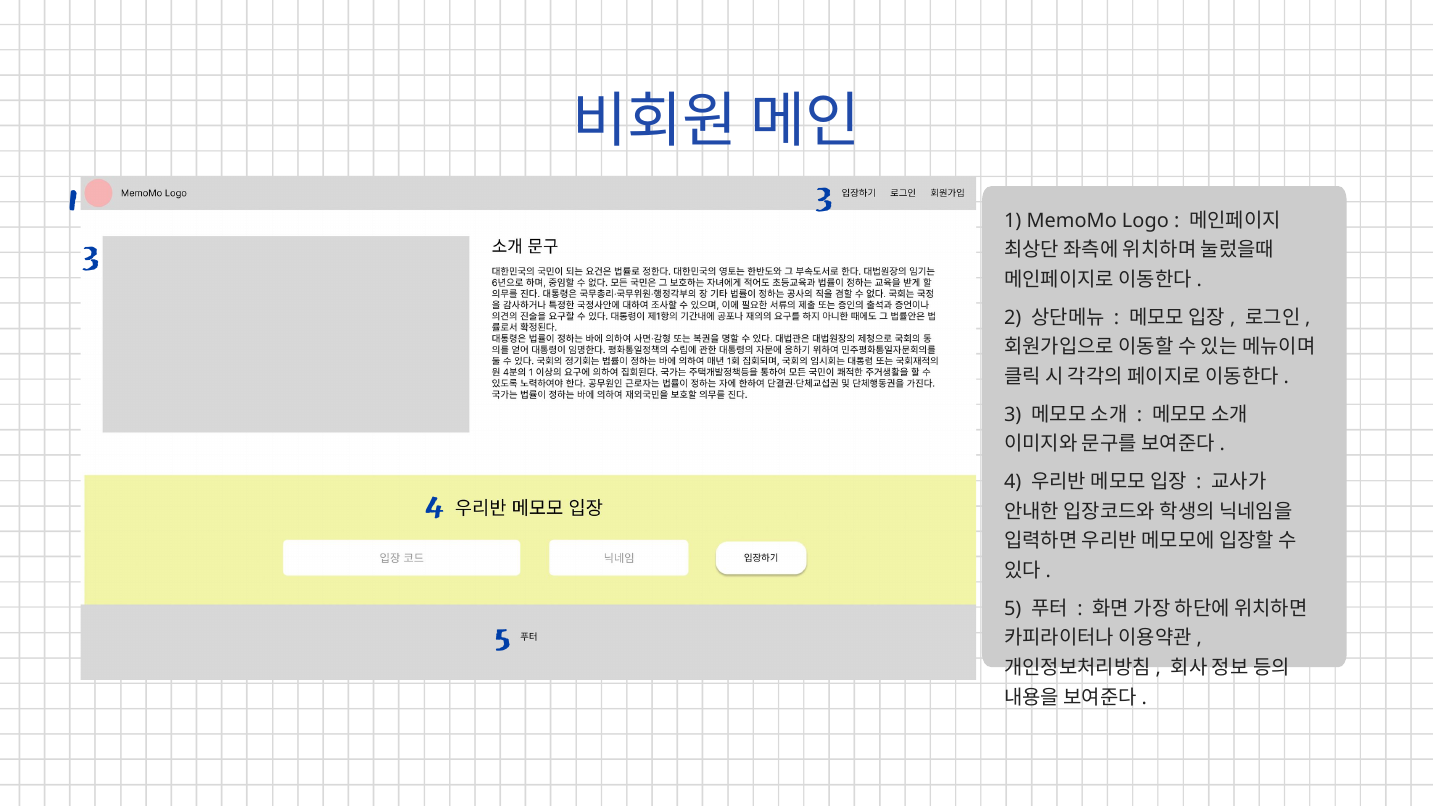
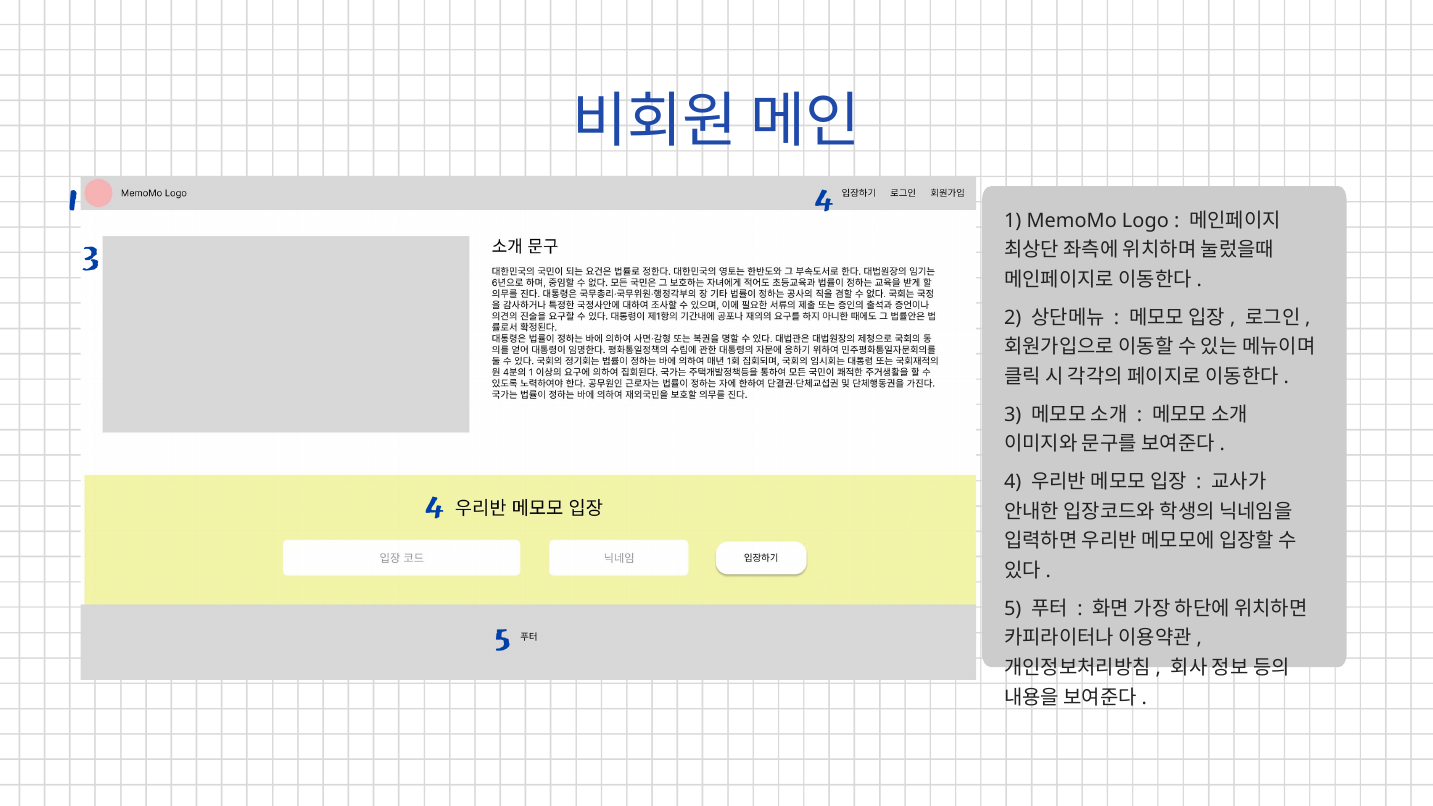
1 3: 3 -> 4
